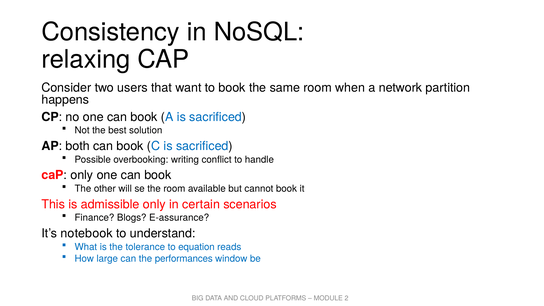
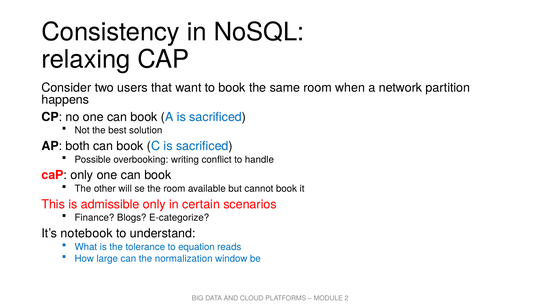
E-assurance: E-assurance -> E-categorize
performances: performances -> normalization
